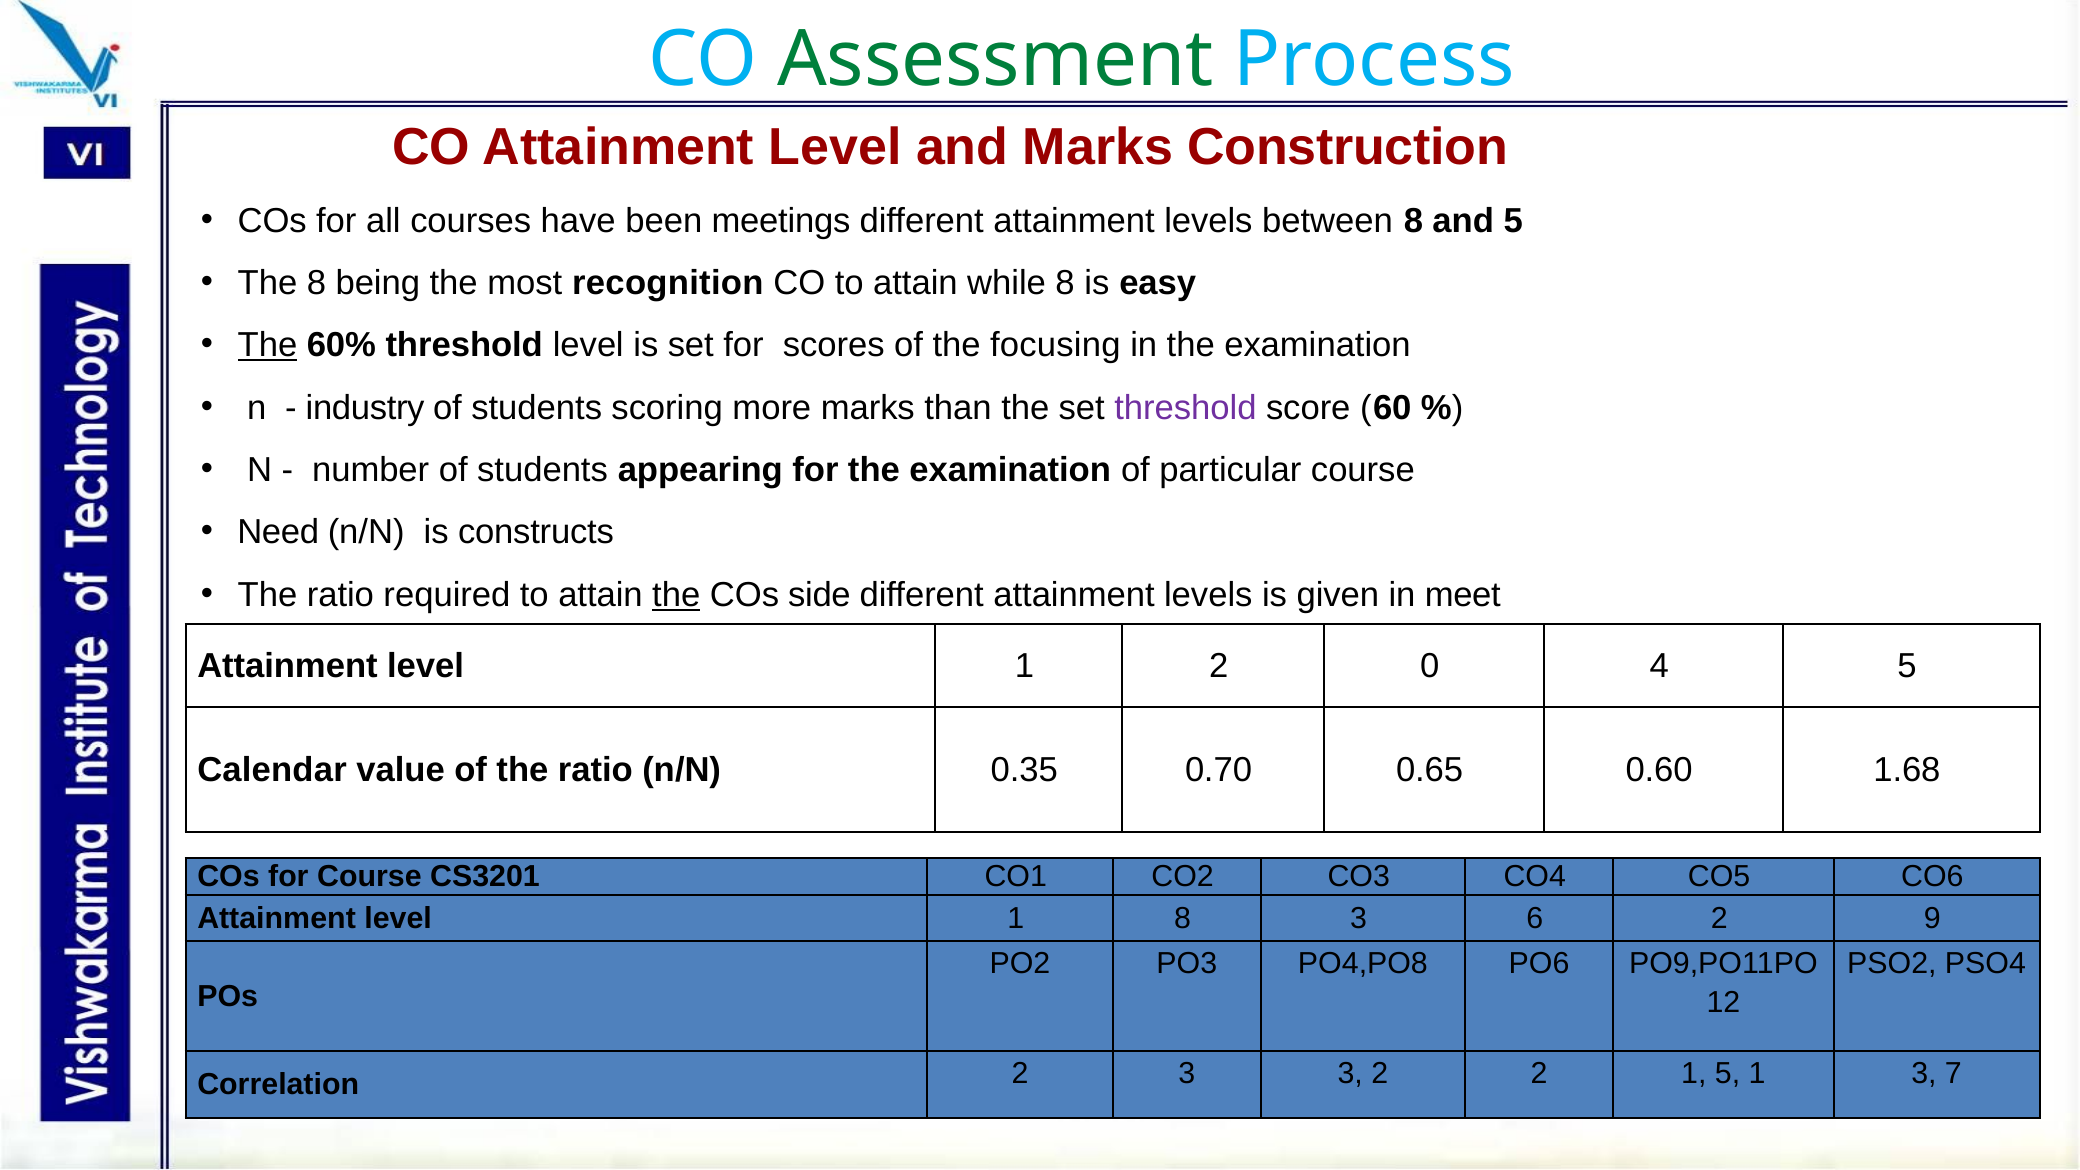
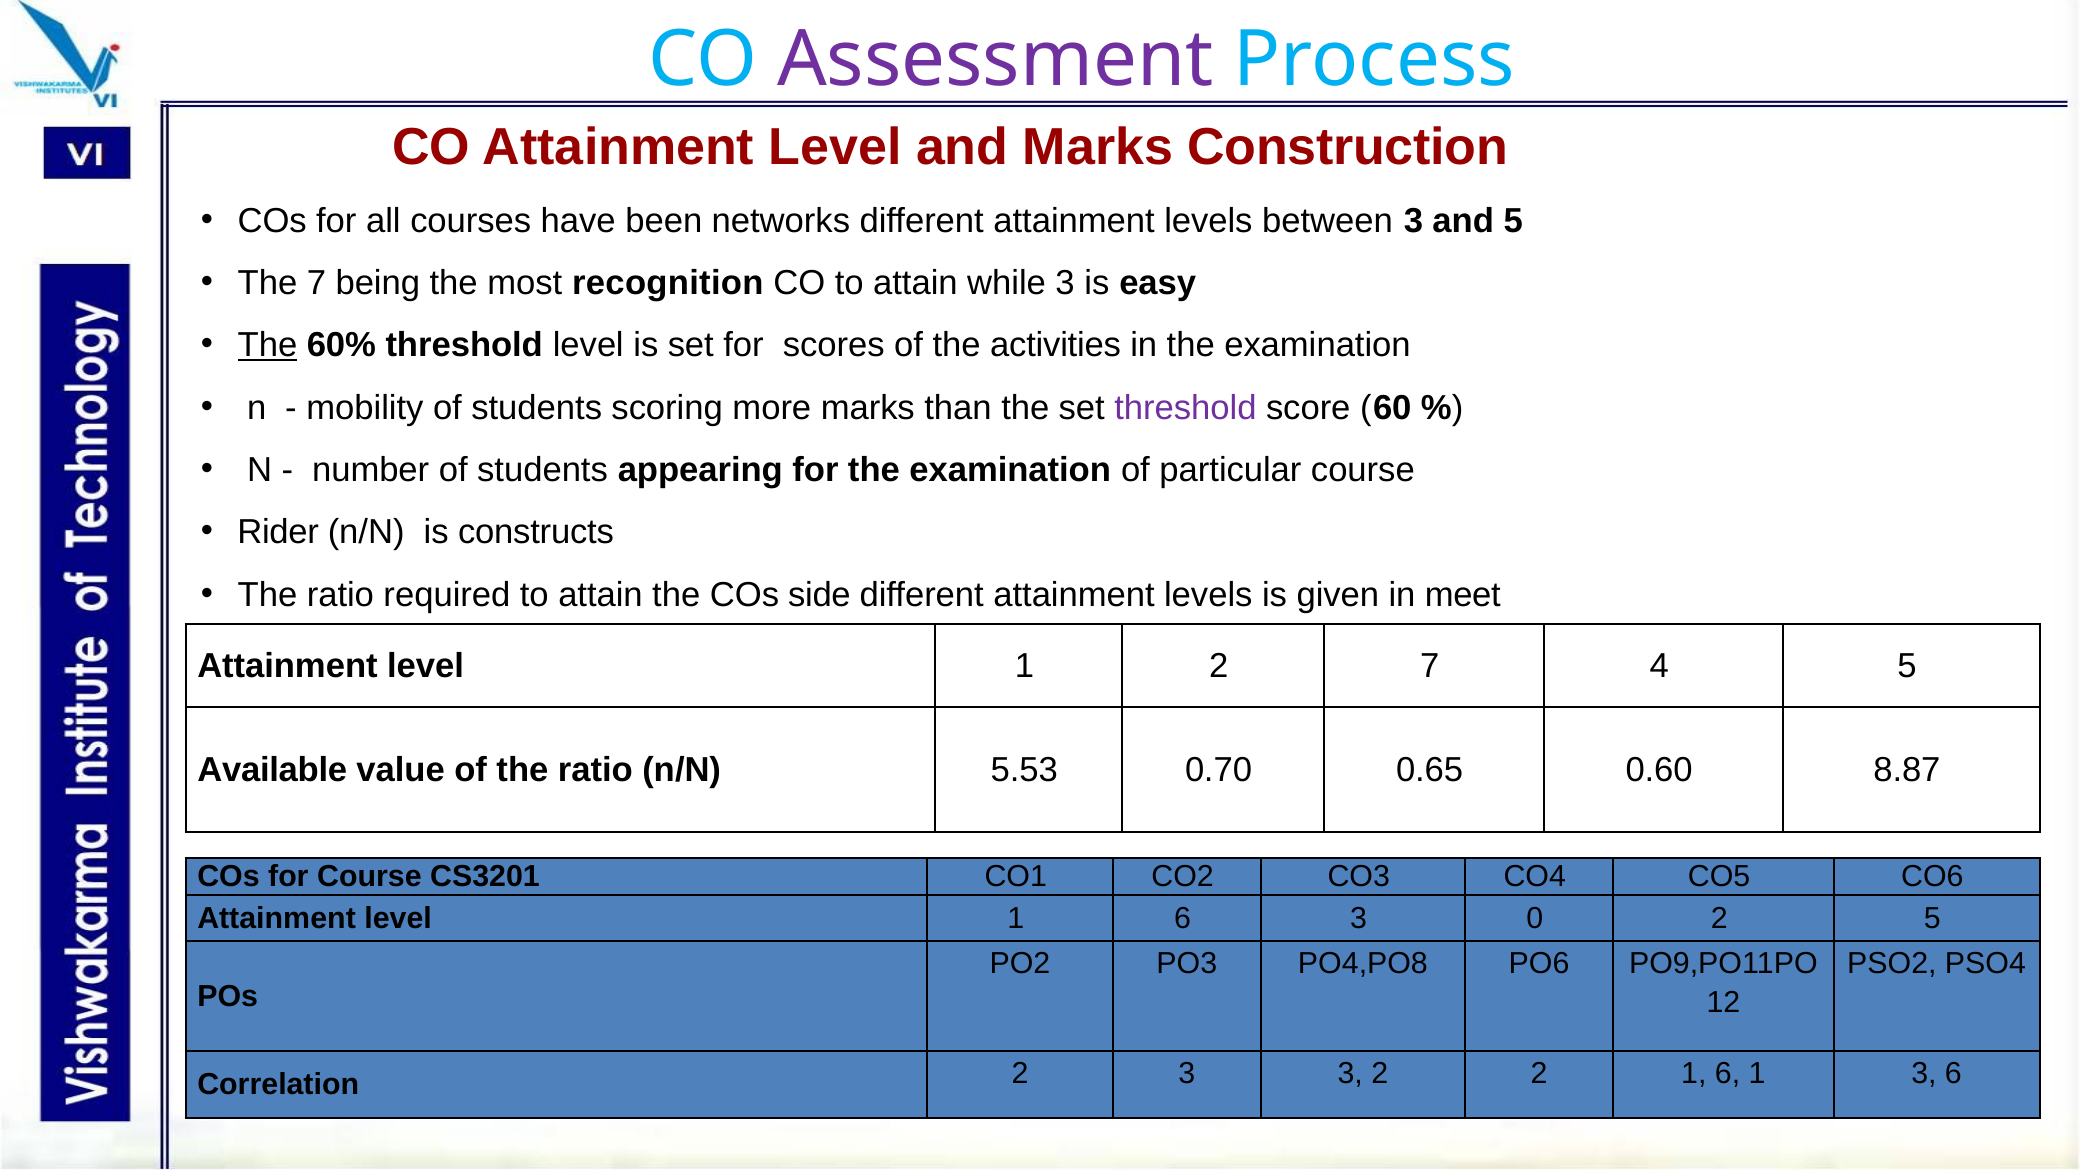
Assessment colour: green -> purple
meetings: meetings -> networks
between 8: 8 -> 3
The 8: 8 -> 7
while 8: 8 -> 3
focusing: focusing -> activities
industry: industry -> mobility
Need: Need -> Rider
the at (676, 595) underline: present -> none
2 0: 0 -> 7
Calendar: Calendar -> Available
0.35: 0.35 -> 5.53
1.68: 1.68 -> 8.87
level 1 8: 8 -> 6
6: 6 -> 0
2 9: 9 -> 5
2 1 5: 5 -> 6
3 7: 7 -> 6
